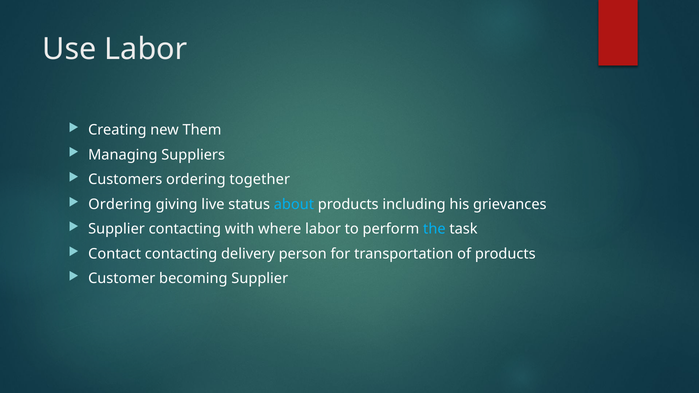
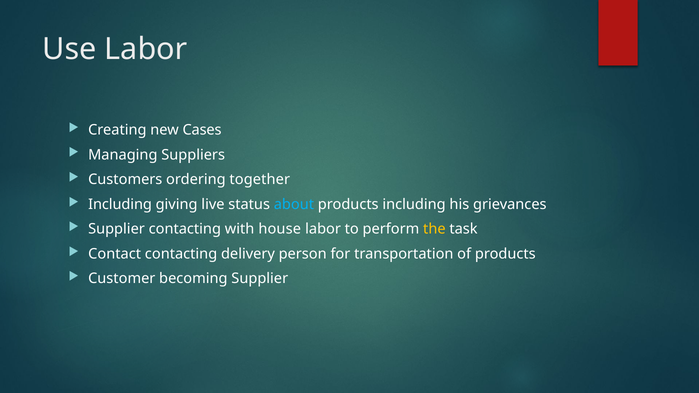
Them: Them -> Cases
Ordering at (120, 204): Ordering -> Including
where: where -> house
the colour: light blue -> yellow
